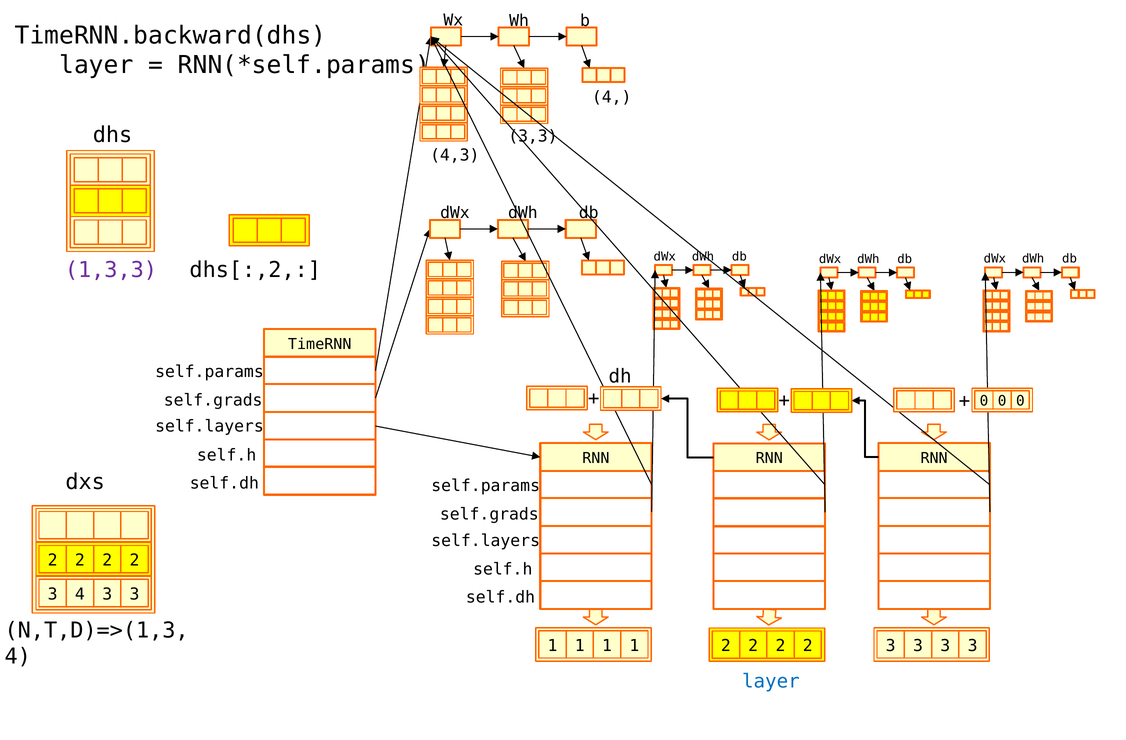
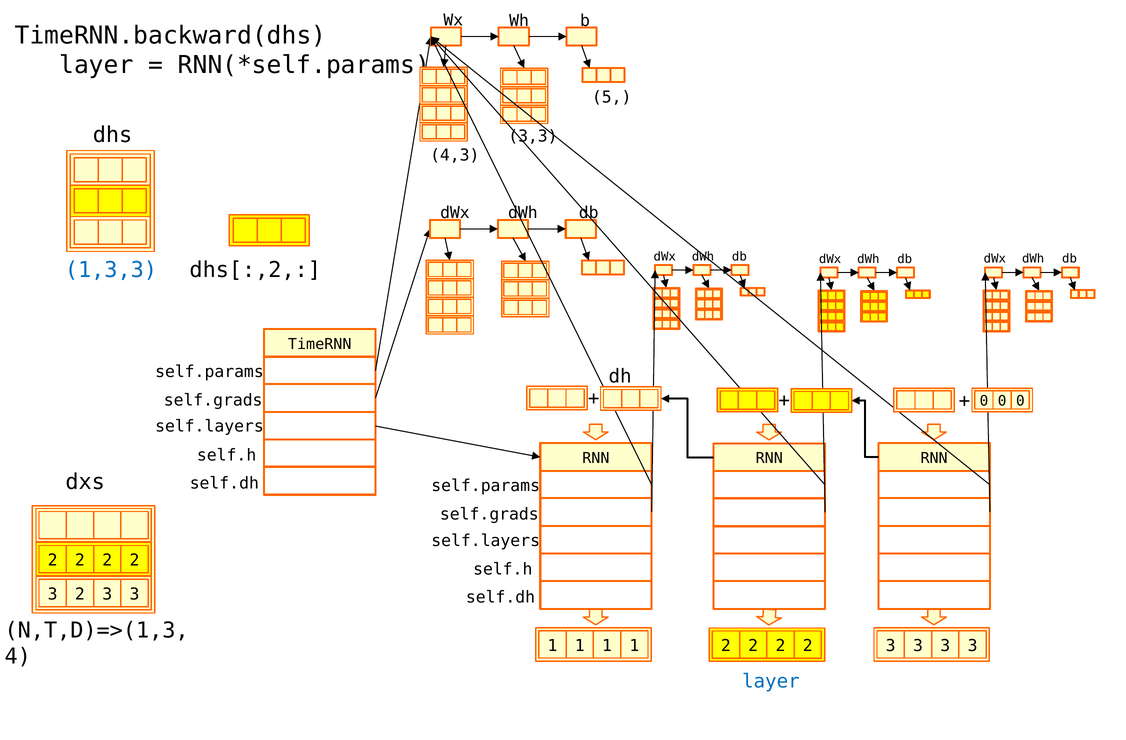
4 at (612, 97): 4 -> 5
1,3,3 colour: purple -> blue
3 4: 4 -> 2
